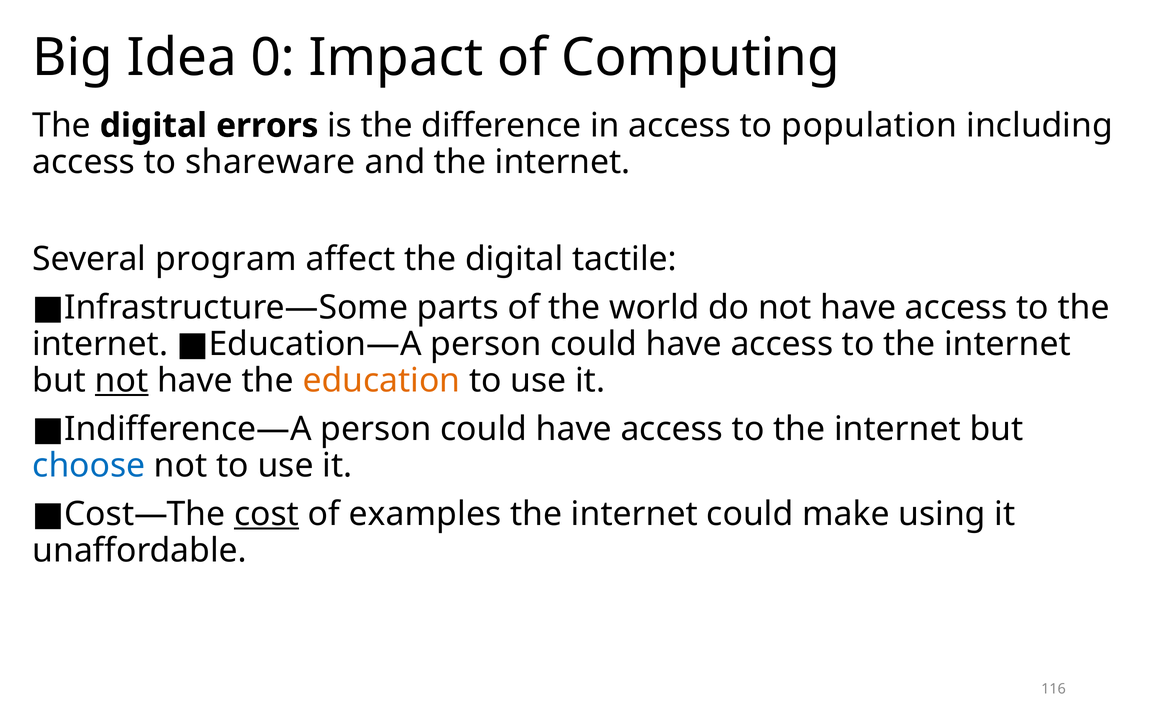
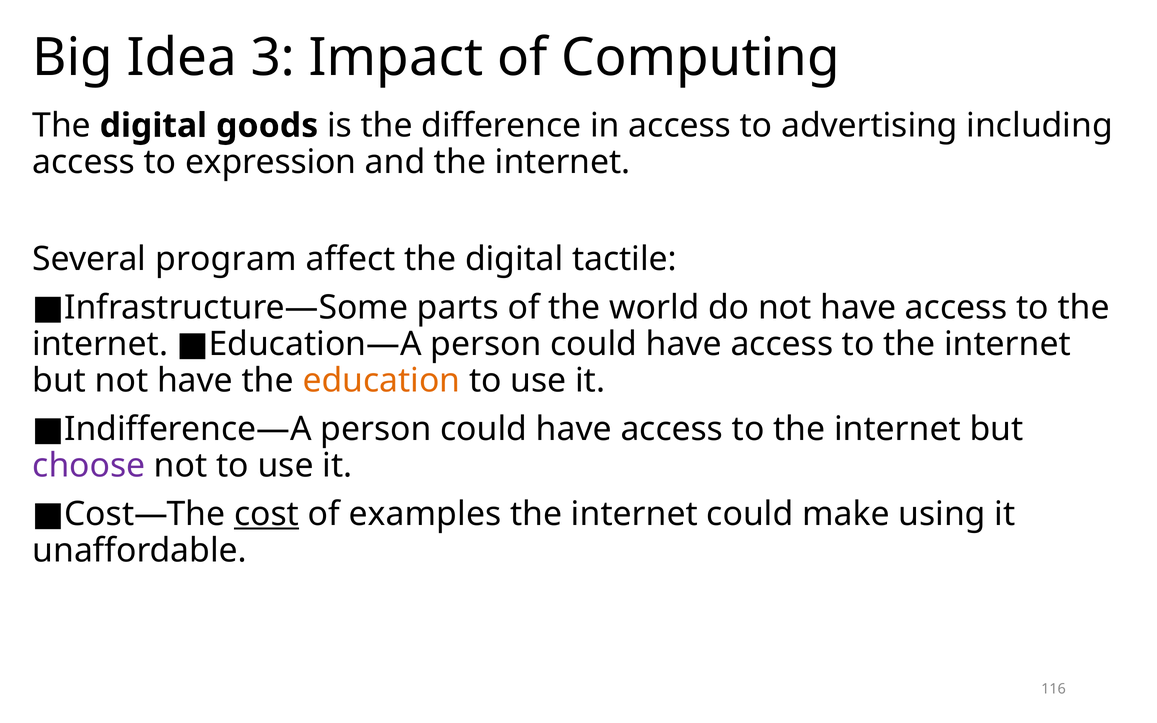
0: 0 -> 3
errors: errors -> goods
population: population -> advertising
shareware: shareware -> expression
not at (122, 381) underline: present -> none
choose colour: blue -> purple
